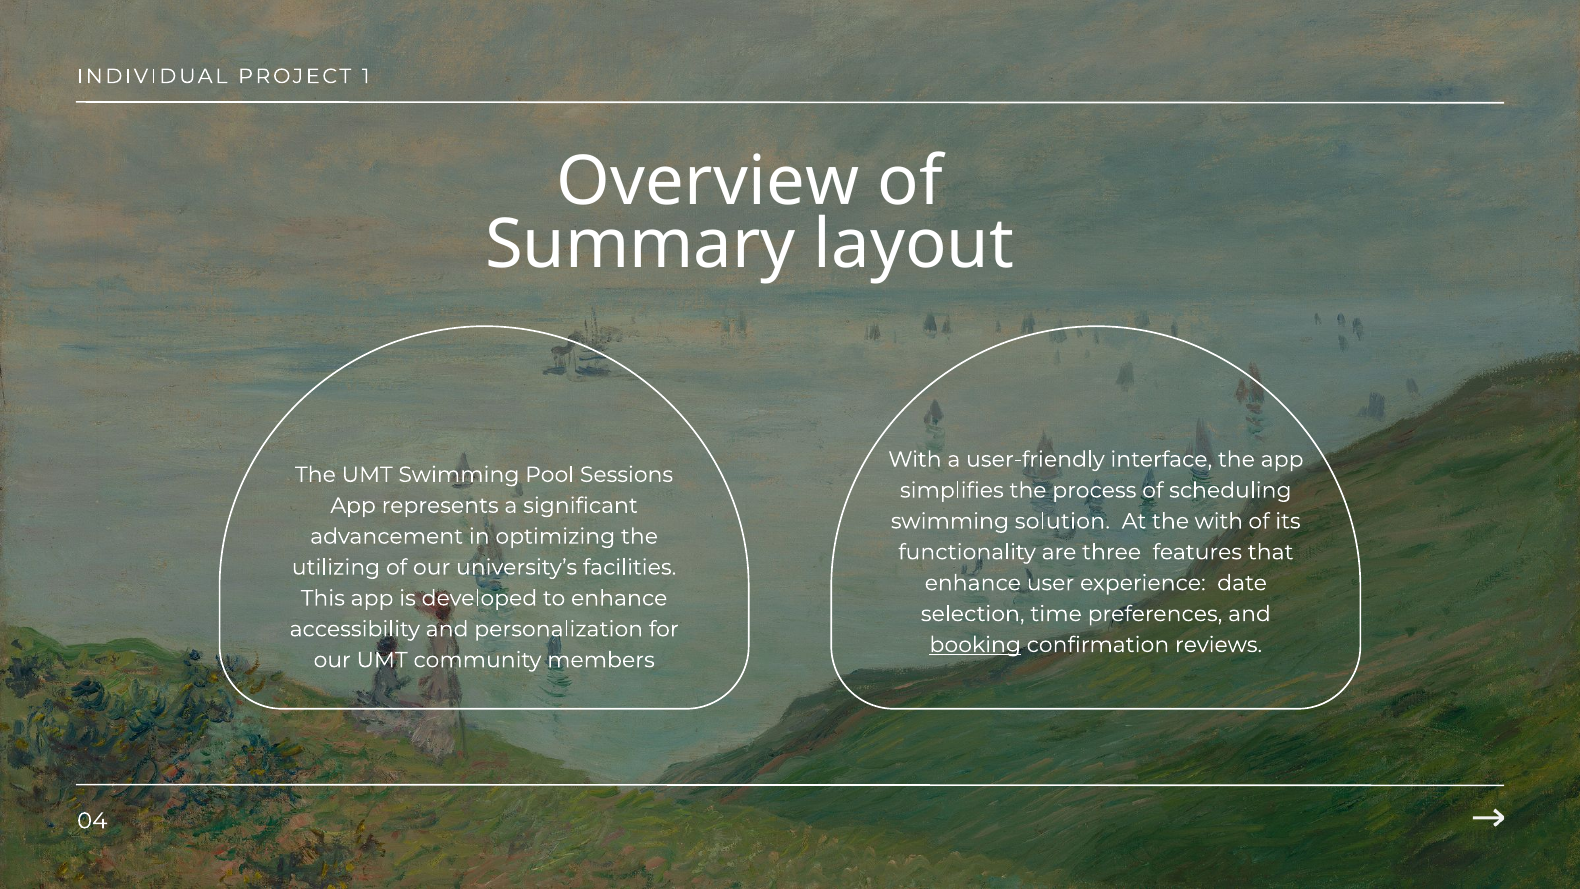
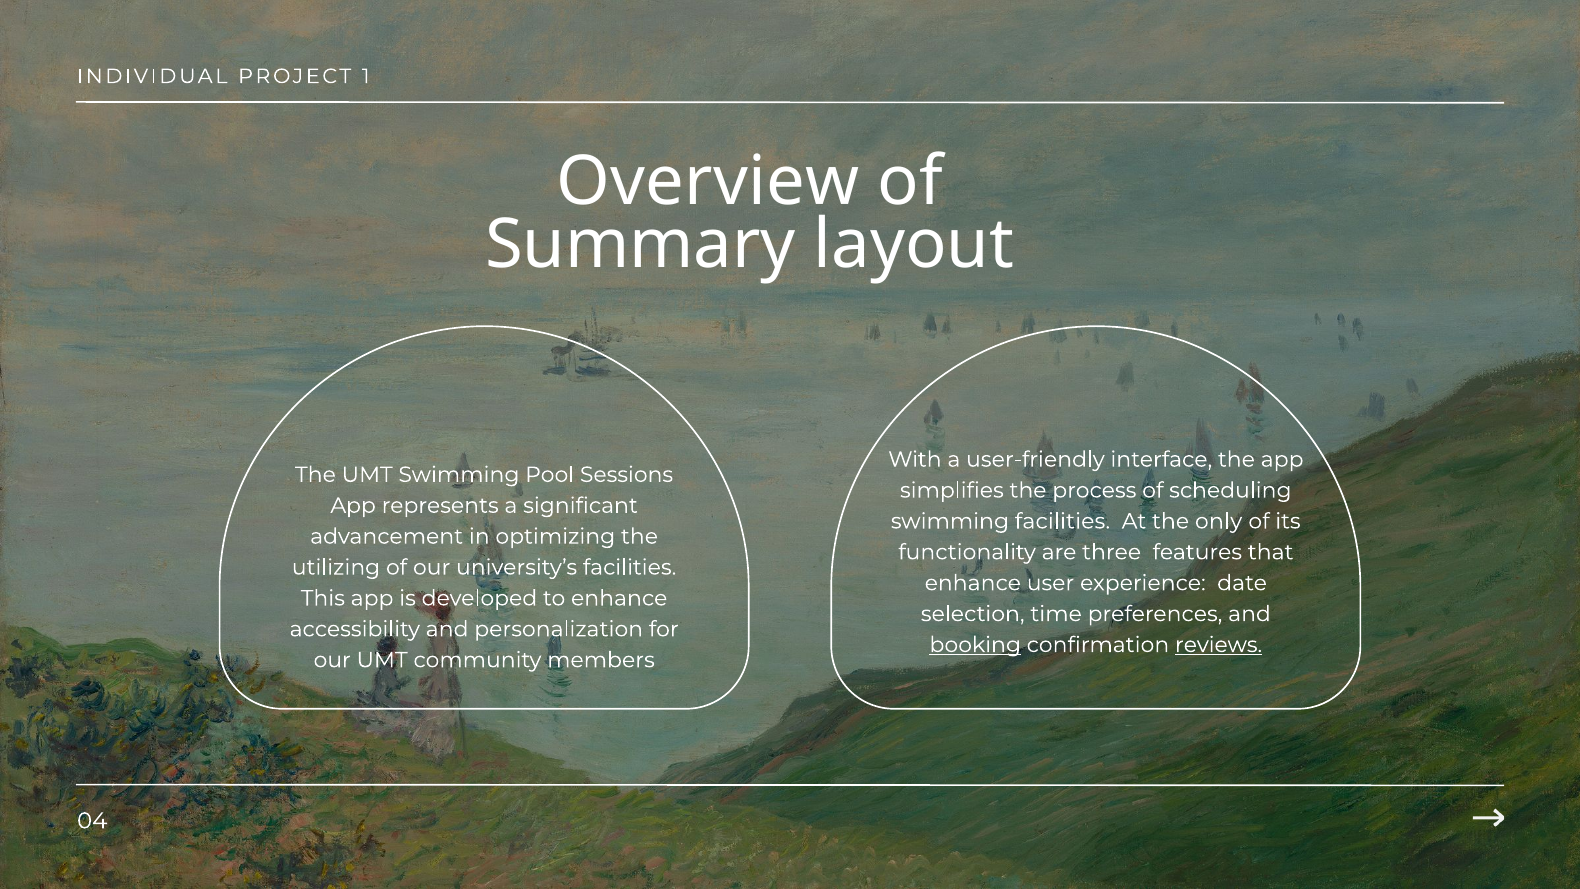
swimming solution: solution -> facilities
the with: with -> only
reviews underline: none -> present
